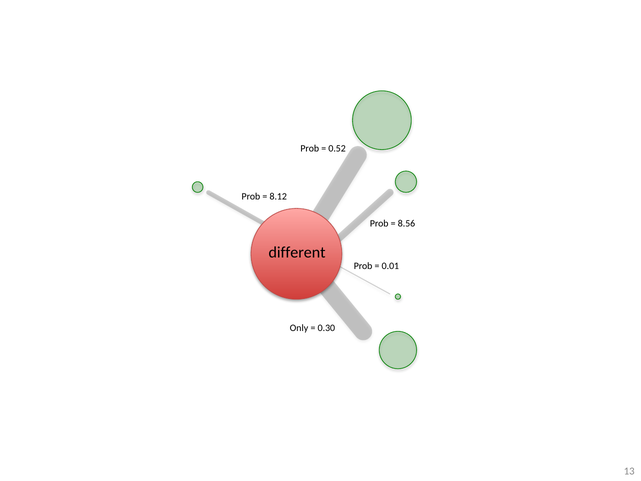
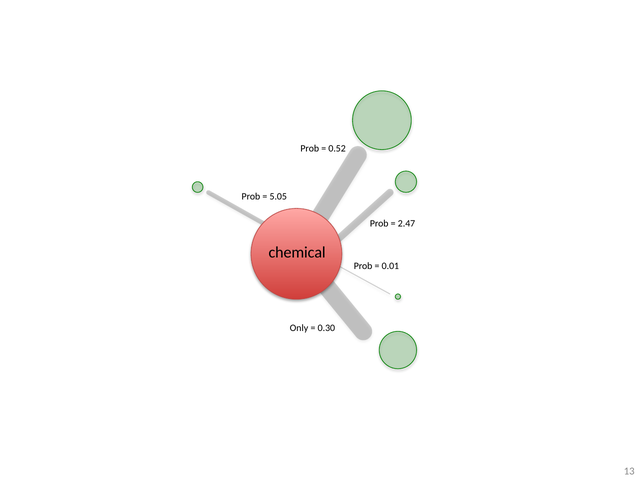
8.12: 8.12 -> 5.05
8.56: 8.56 -> 2.47
different: different -> chemical
